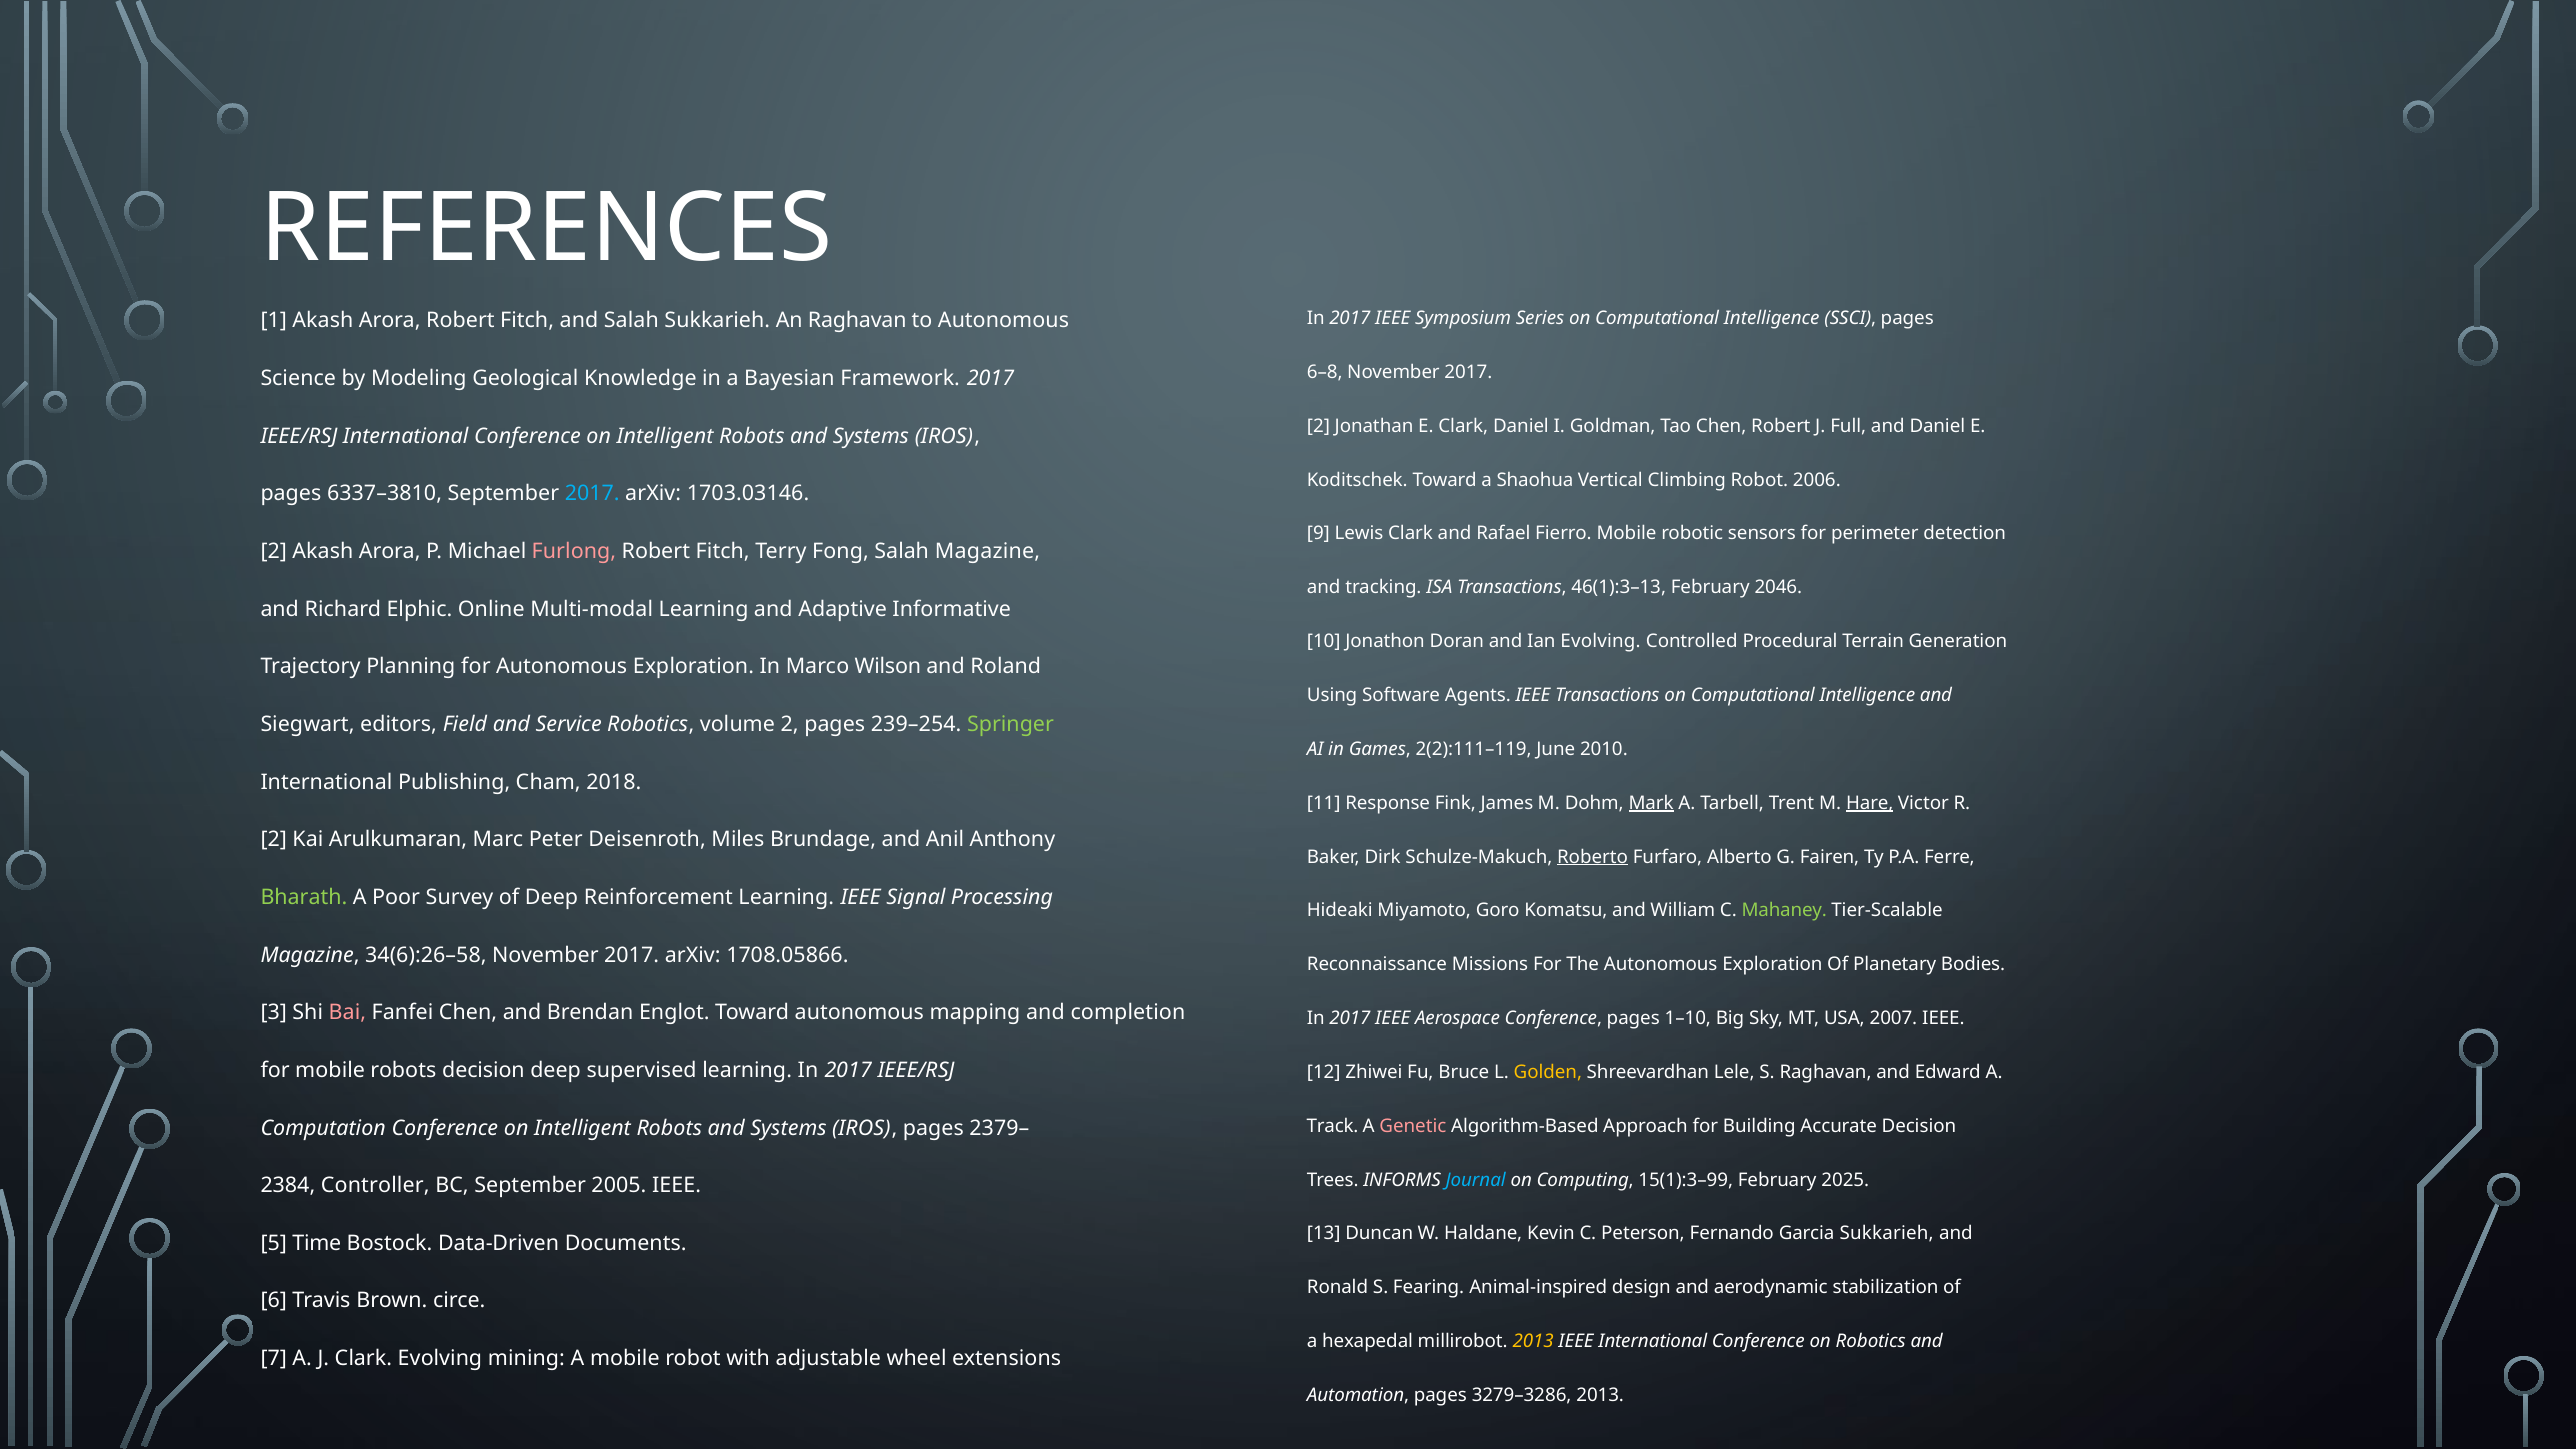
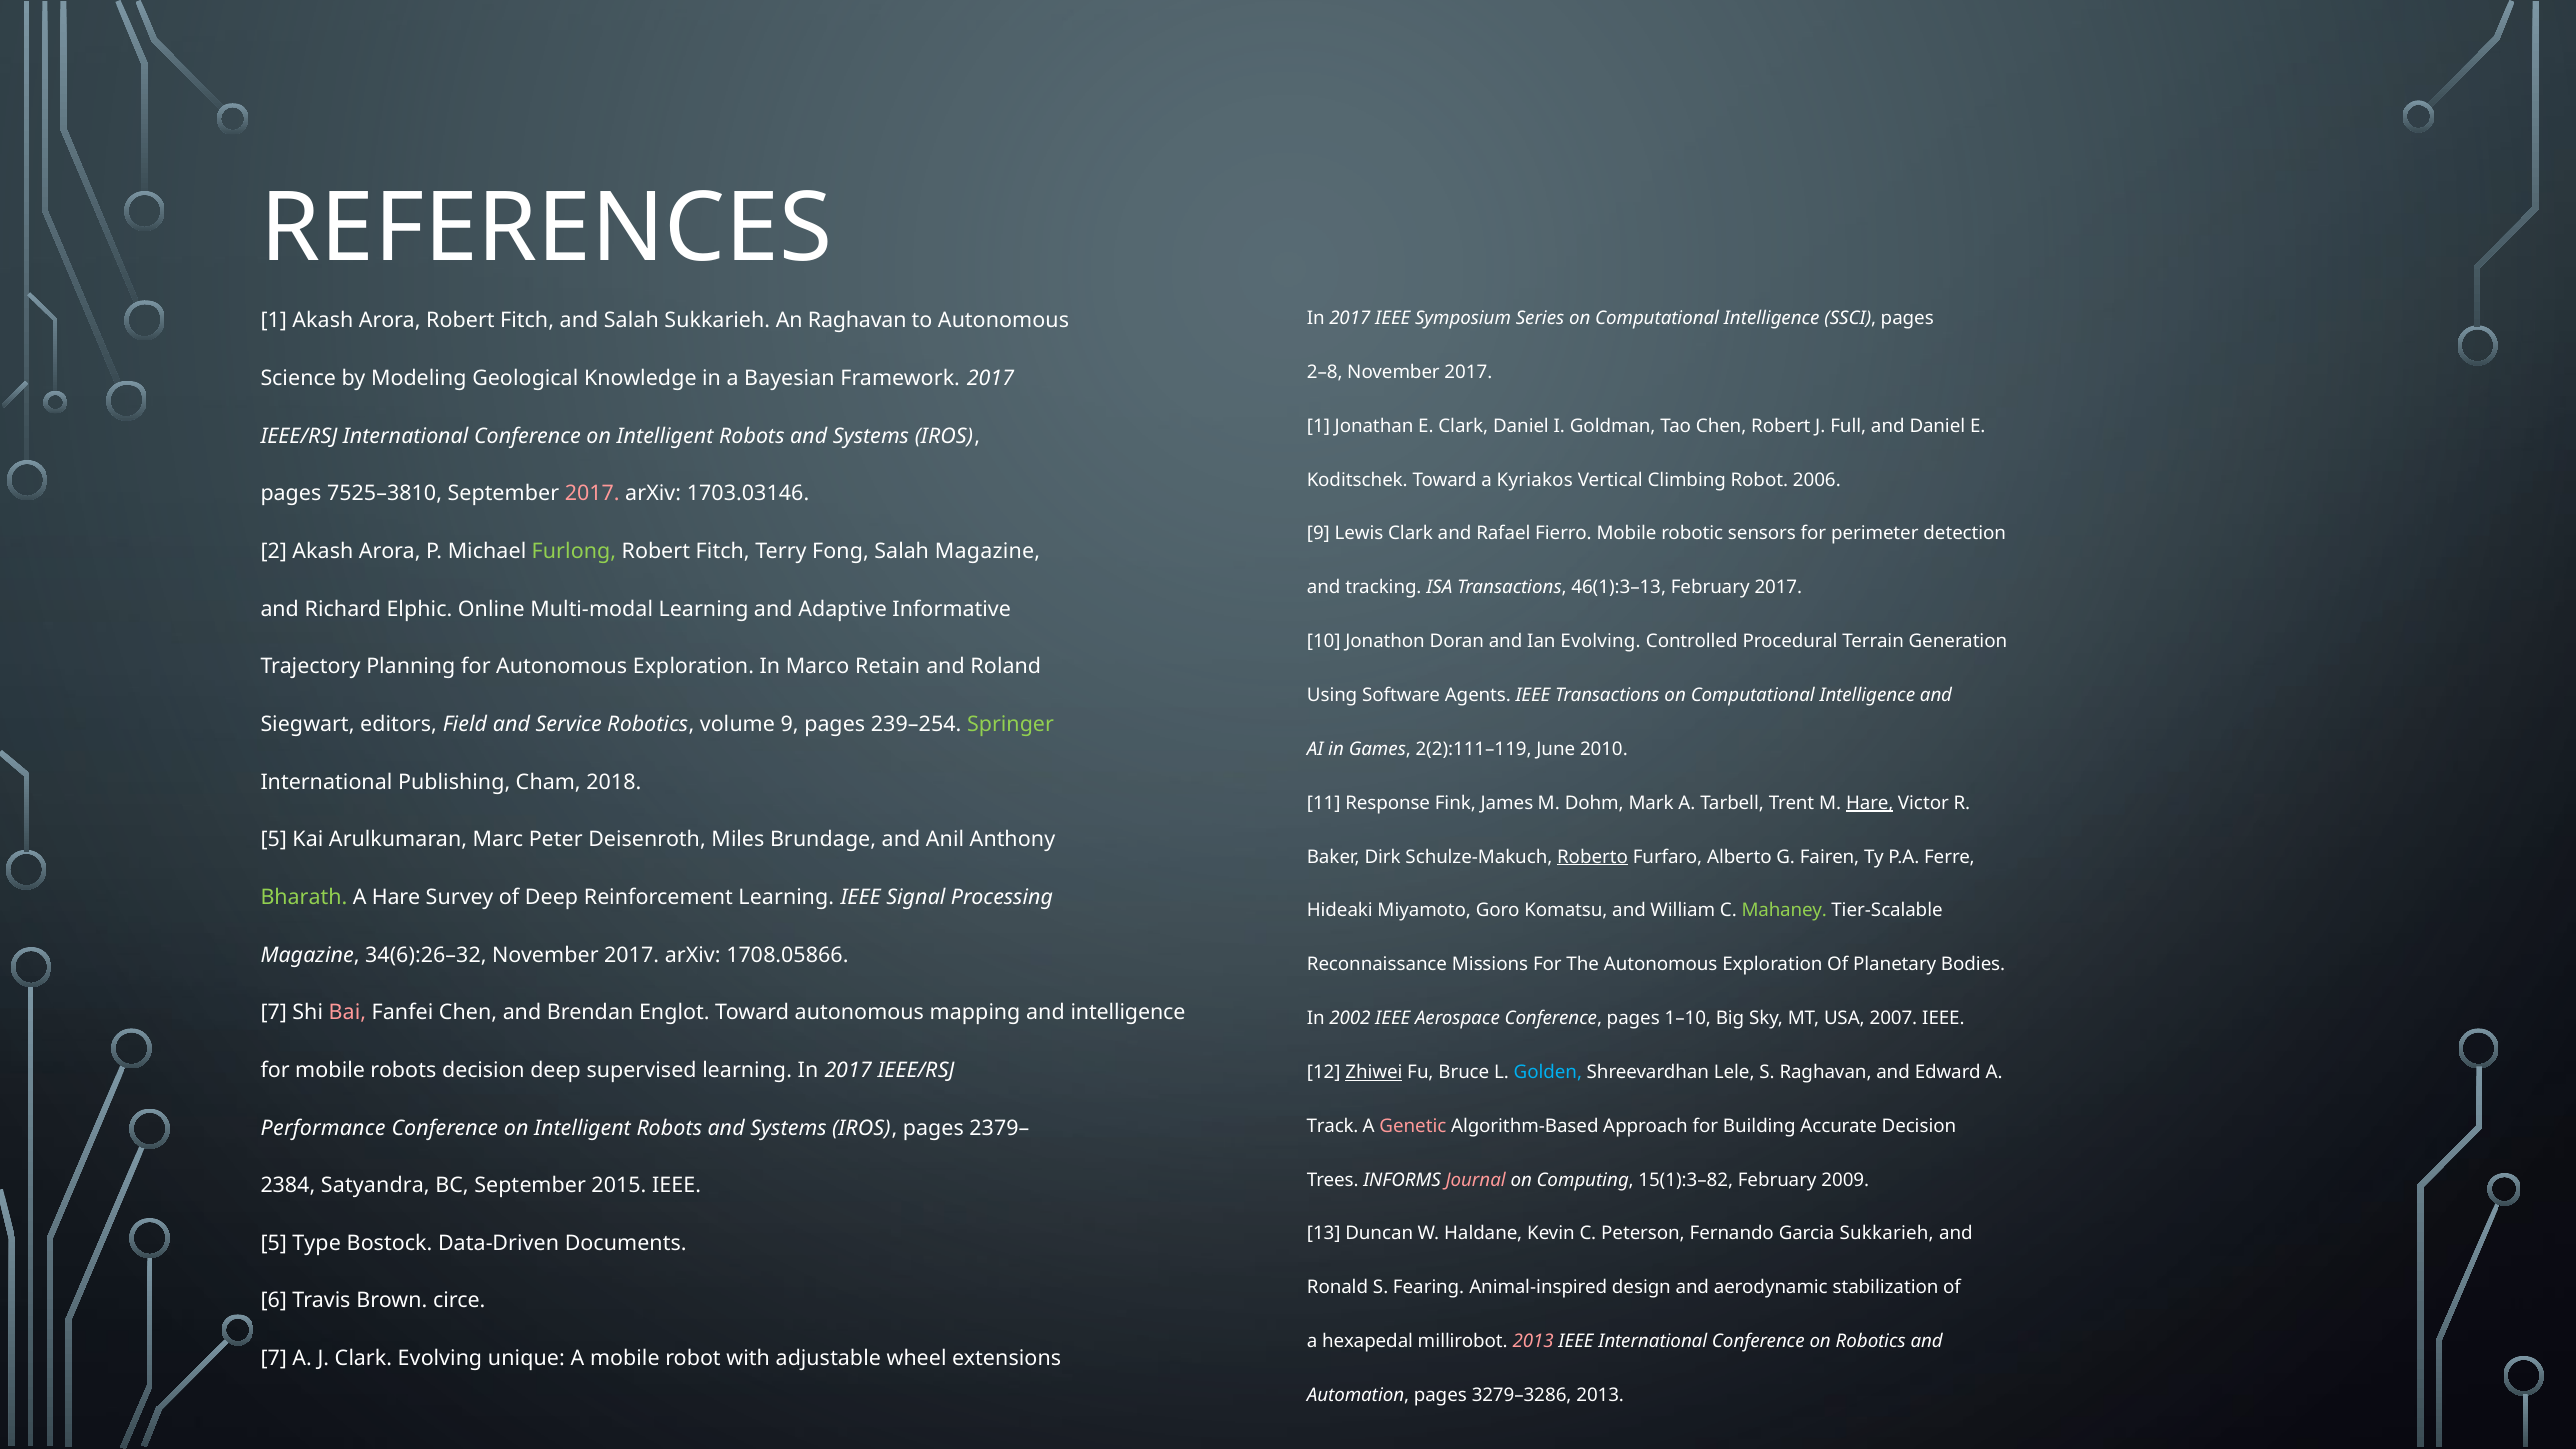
6–8: 6–8 -> 2–8
2 at (1318, 426): 2 -> 1
Shaohua: Shaohua -> Kyriakos
6337–3810: 6337–3810 -> 7525–3810
2017 at (592, 494) colour: light blue -> pink
Furlong colour: pink -> light green
February 2046: 2046 -> 2017
Wilson: Wilson -> Retain
volume 2: 2 -> 9
Mark underline: present -> none
2 at (274, 840): 2 -> 5
A Poor: Poor -> Hare
34(6):26–58: 34(6):26–58 -> 34(6):26–32
3 at (274, 1013): 3 -> 7
and completion: completion -> intelligence
2017 at (1350, 1018): 2017 -> 2002
Zhiwei underline: none -> present
Golden colour: yellow -> light blue
Computation: Computation -> Performance
Journal colour: light blue -> pink
15(1):3–99: 15(1):3–99 -> 15(1):3–82
2025: 2025 -> 2009
Controller: Controller -> Satyandra
2005: 2005 -> 2015
Time: Time -> Type
2013 at (1533, 1341) colour: yellow -> pink
mining: mining -> unique
